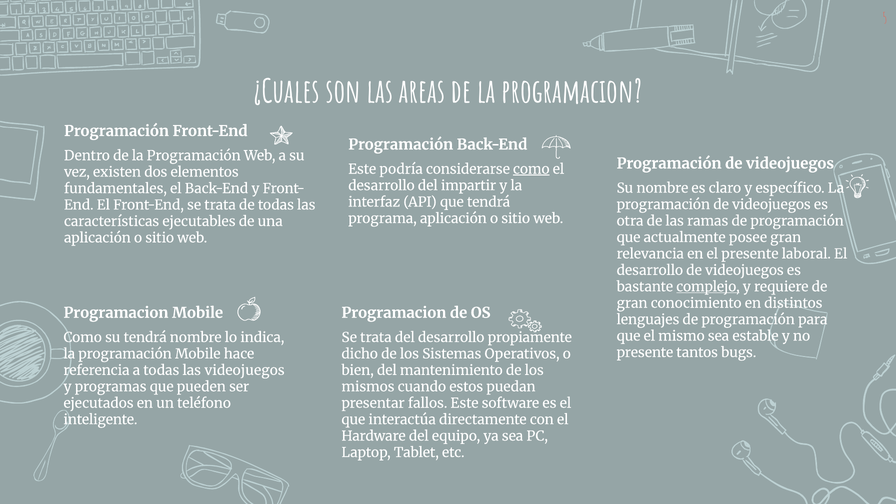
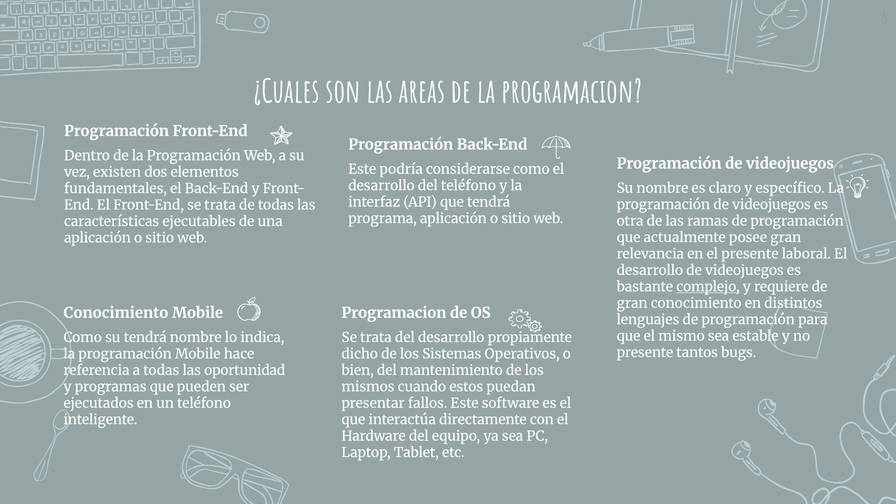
como at (531, 169) underline: present -> none
del impartir: impartir -> teléfono
Programacion at (116, 313): Programacion -> Conocimiento
las videojuegos: videojuegos -> oportunidad
